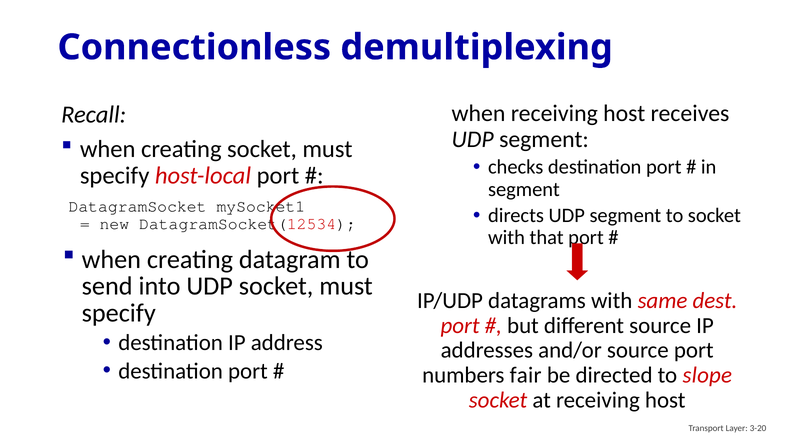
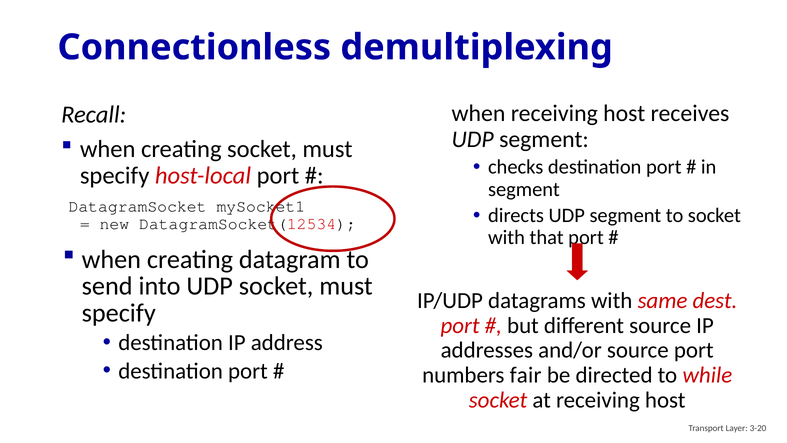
slope: slope -> while
